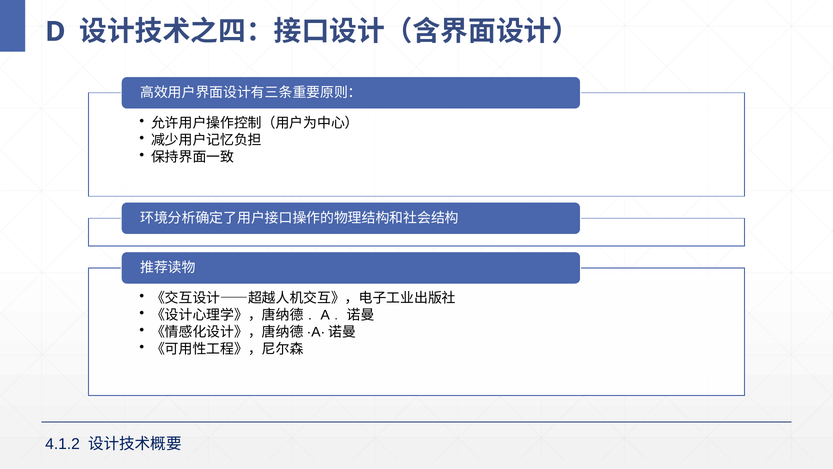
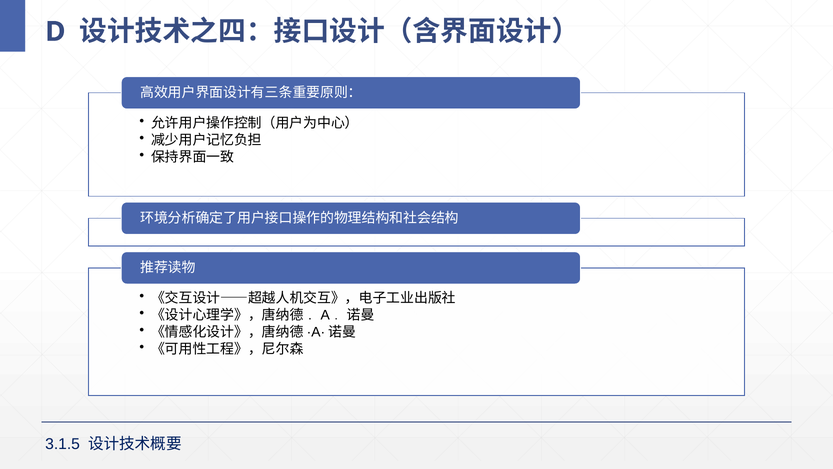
4.1.2: 4.1.2 -> 3.1.5
